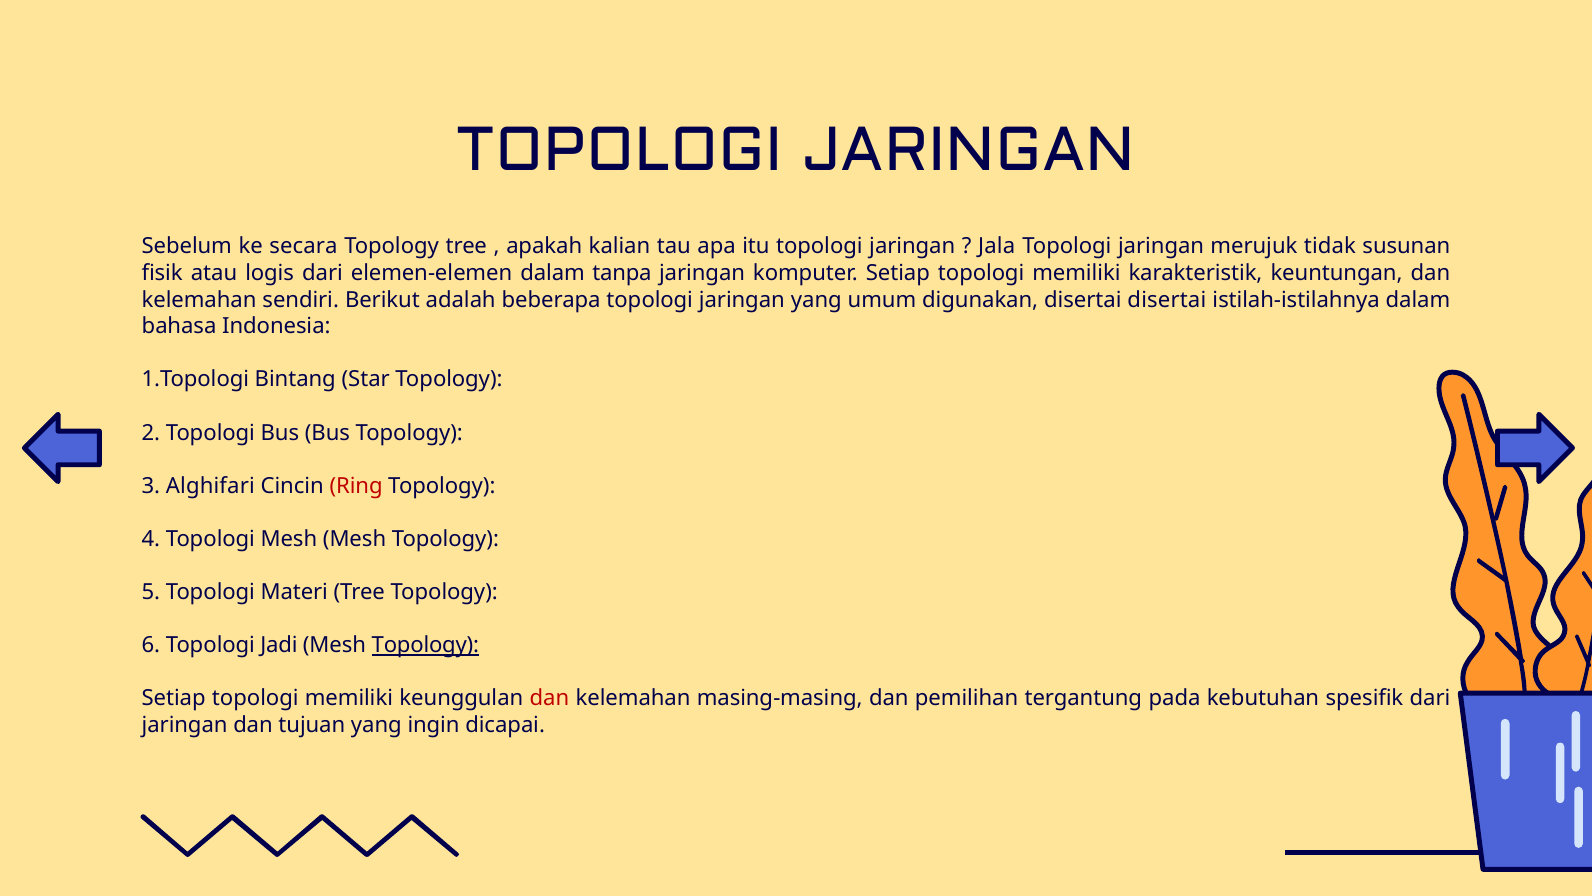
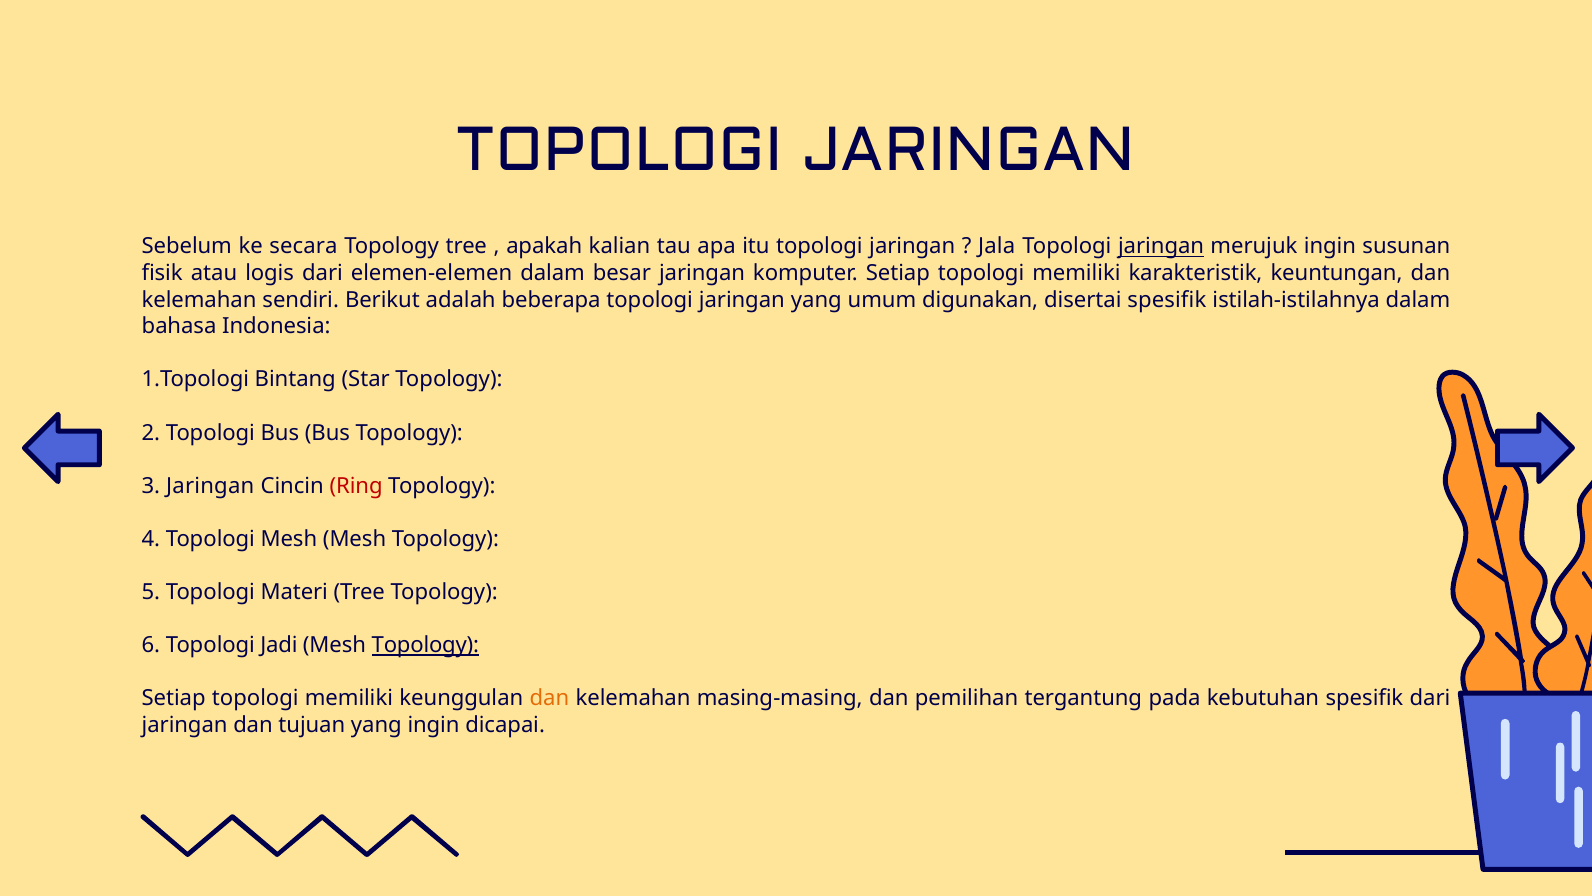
jaringan at (1161, 247) underline: none -> present
merujuk tidak: tidak -> ingin
tanpa: tanpa -> besar
disertai disertai: disertai -> spesifik
3 Alghifari: Alghifari -> Jaringan
dan at (549, 698) colour: red -> orange
